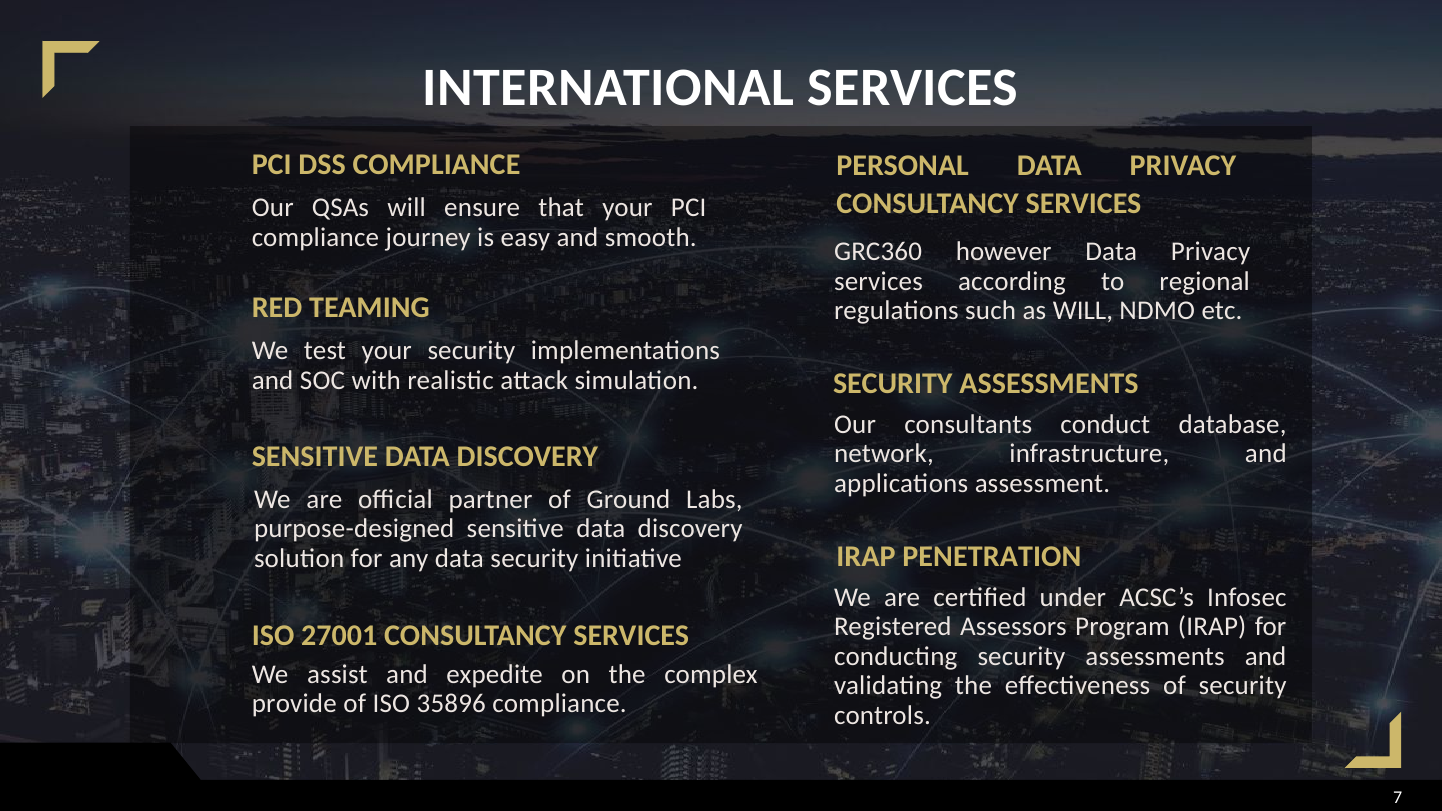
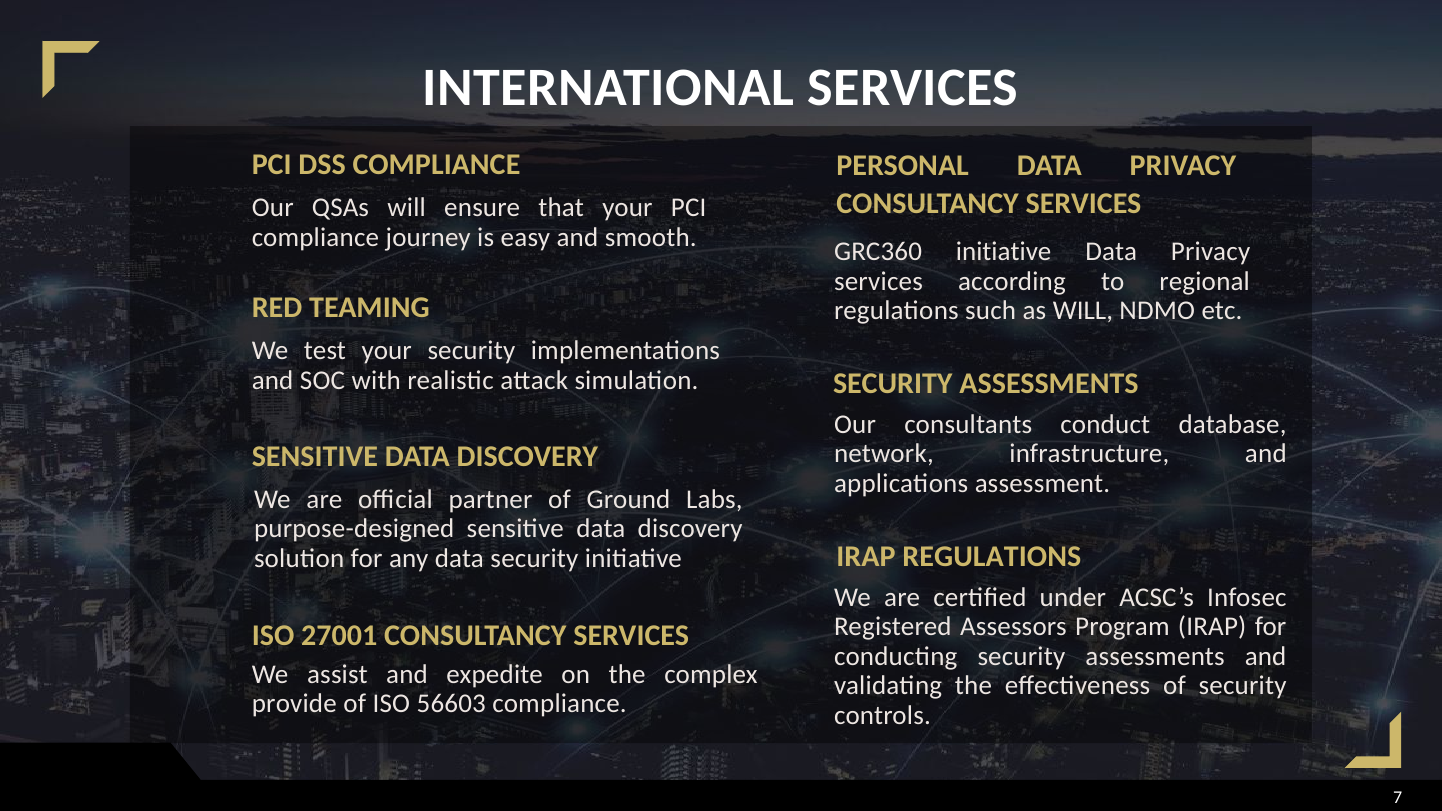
GRC360 however: however -> initiative
IRAP PENETRATION: PENETRATION -> REGULATIONS
35896: 35896 -> 56603
